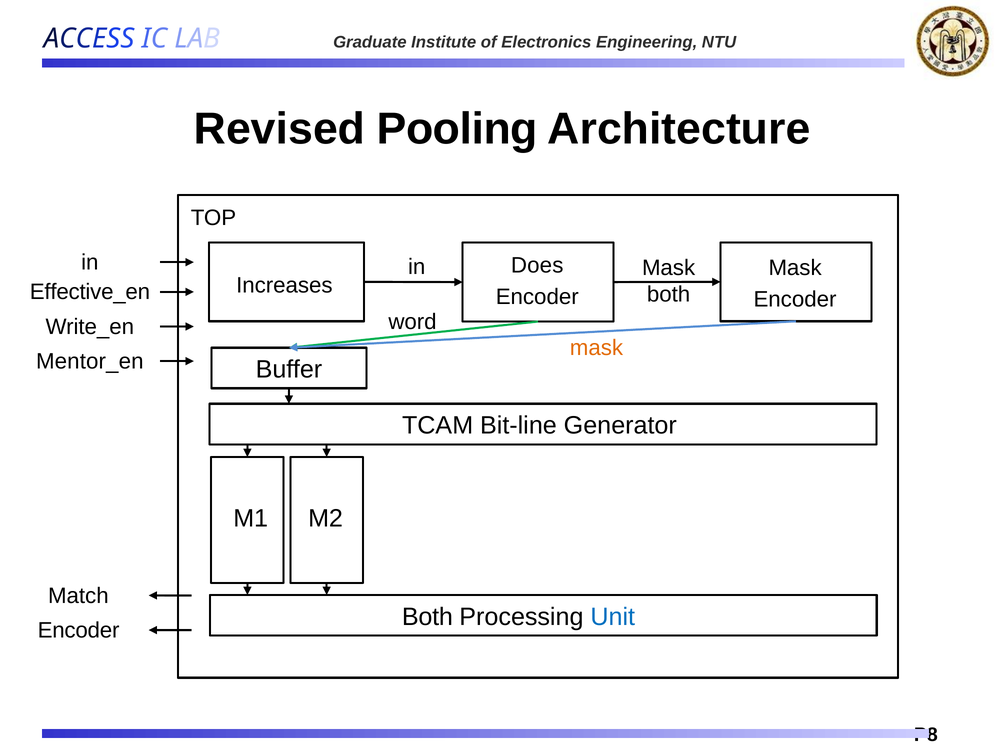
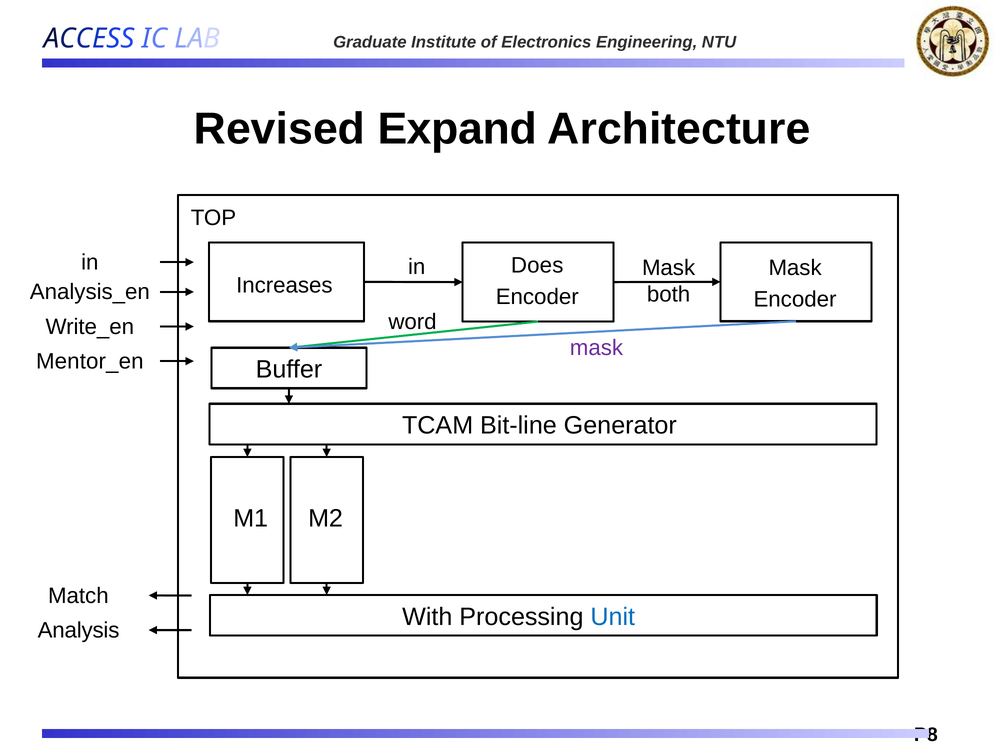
Pooling: Pooling -> Expand
Effective_en: Effective_en -> Analysis_en
mask at (596, 348) colour: orange -> purple
Both at (427, 617): Both -> With
Encoder at (79, 630): Encoder -> Analysis
